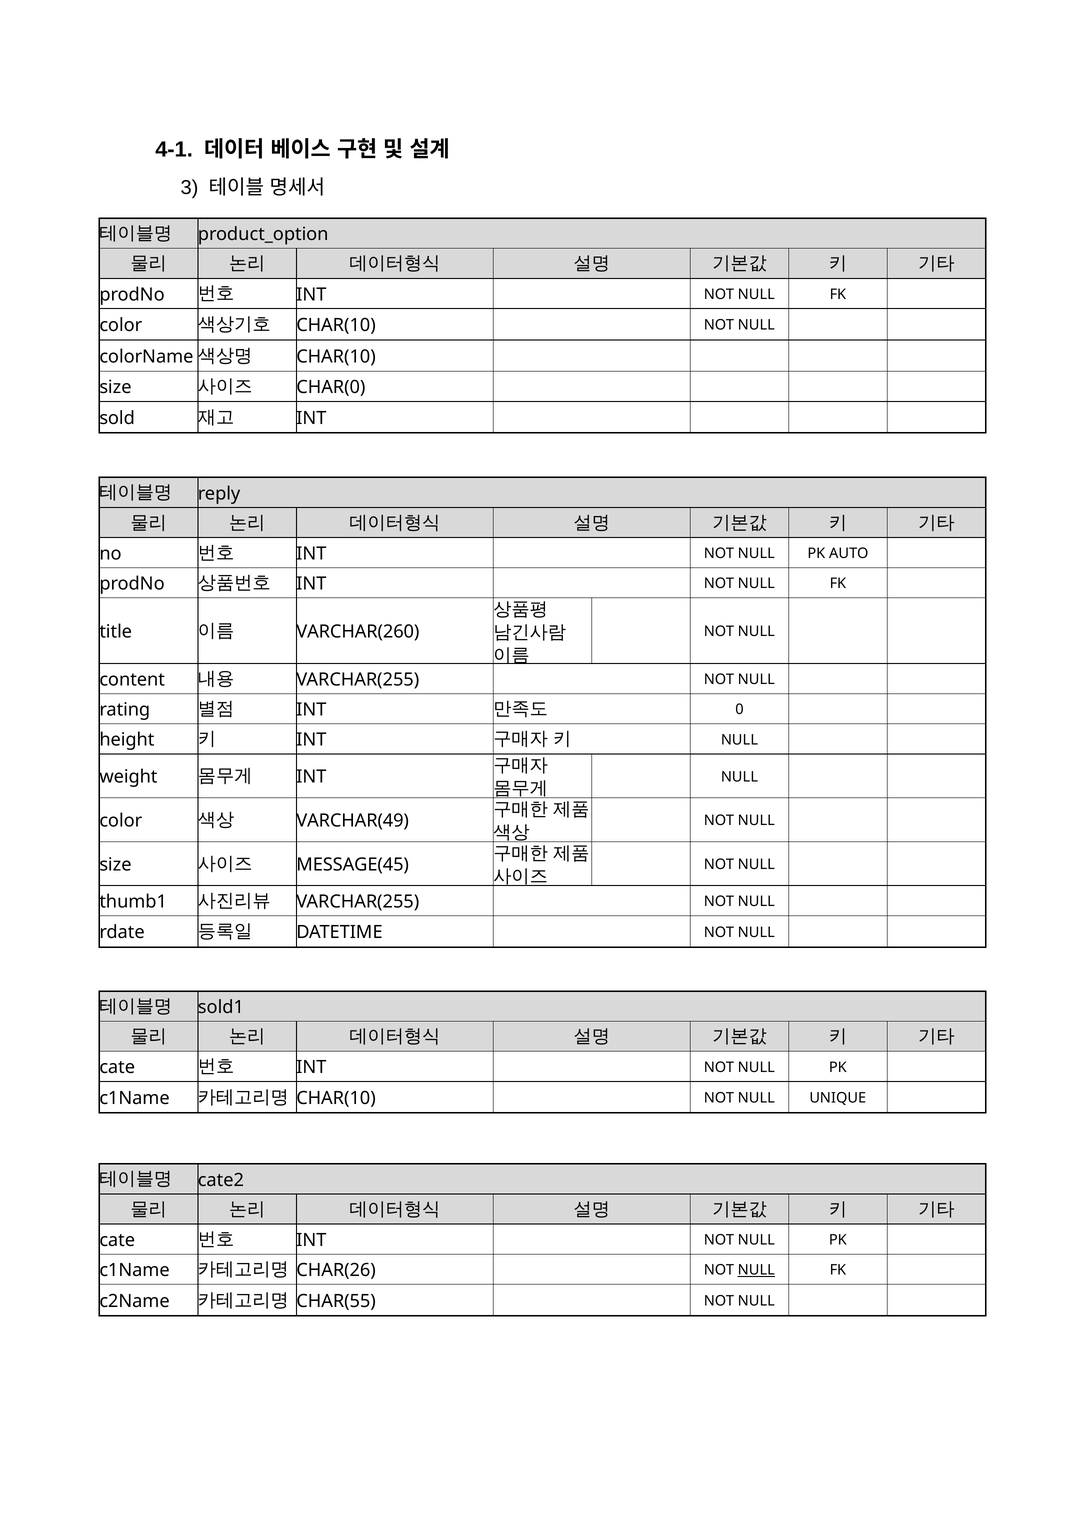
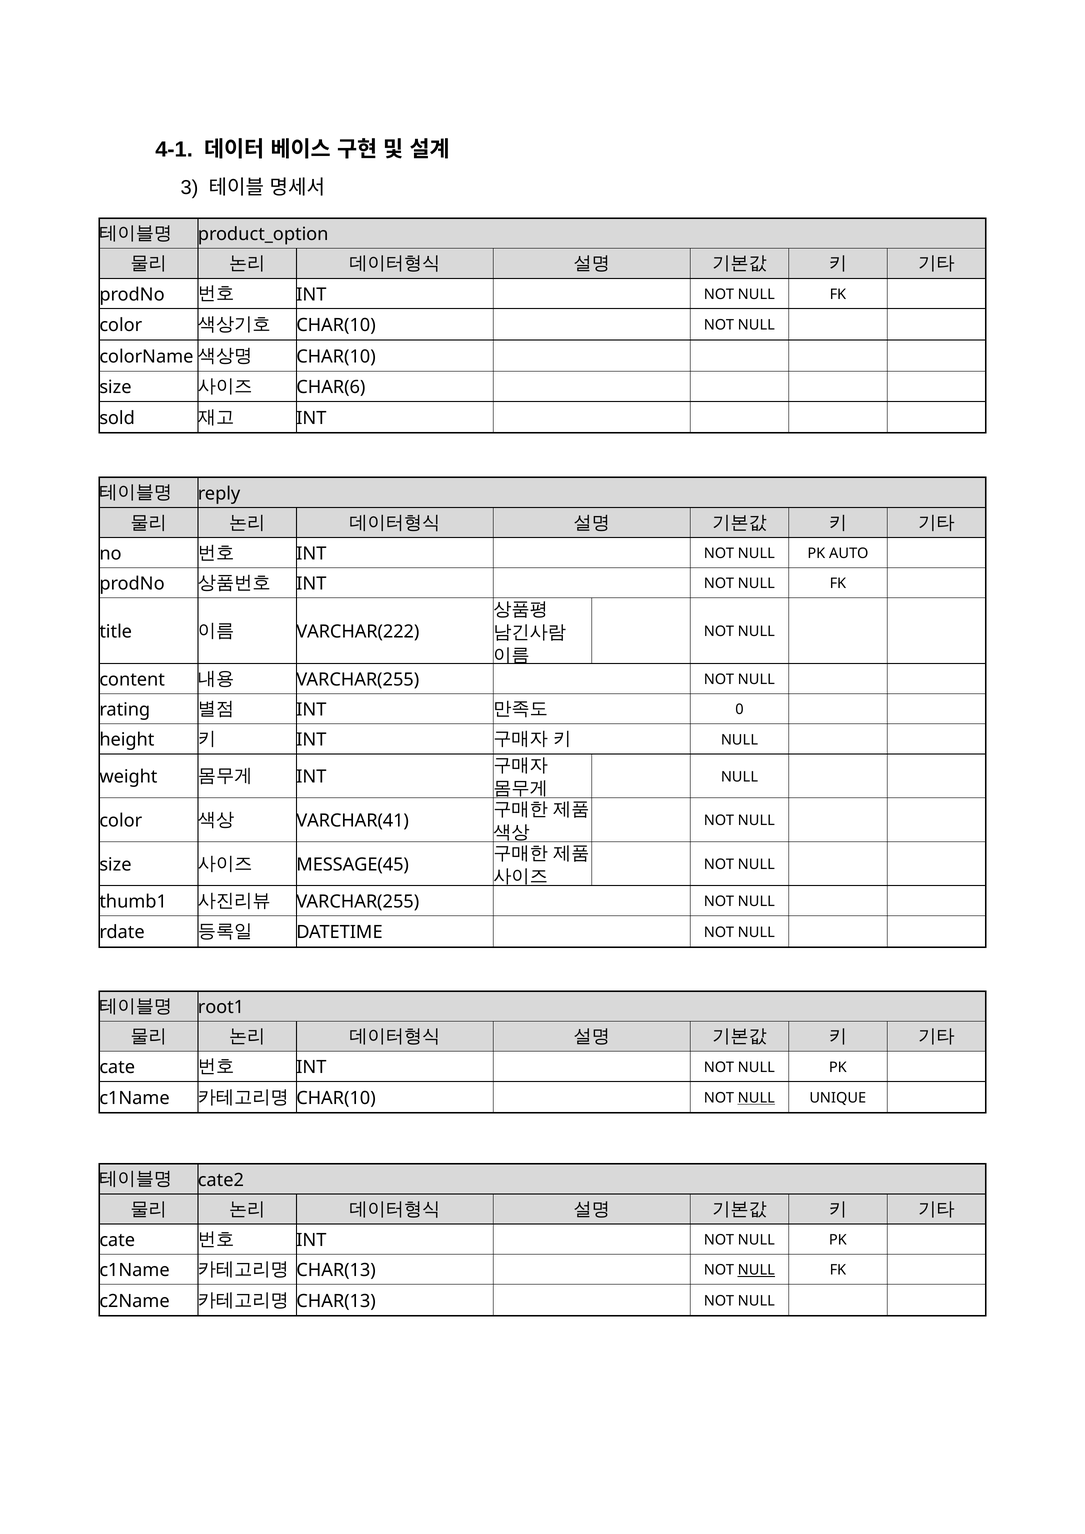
CHAR(0: CHAR(0 -> CHAR(6
VARCHAR(260: VARCHAR(260 -> VARCHAR(222
VARCHAR(49: VARCHAR(49 -> VARCHAR(41
sold1: sold1 -> root1
NULL at (756, 1098) underline: none -> present
CHAR(26 at (336, 1270): CHAR(26 -> CHAR(13
CHAR(55 at (336, 1301): CHAR(55 -> CHAR(13
